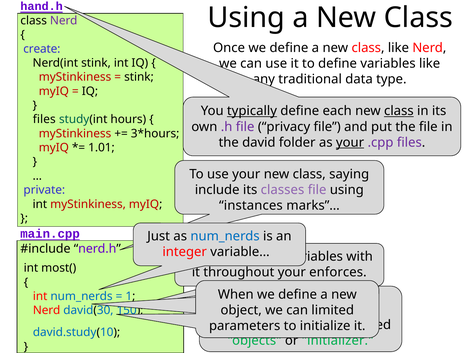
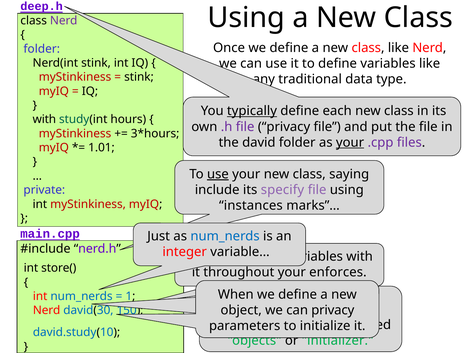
hand.h: hand.h -> deep.h
create at (42, 49): create -> folder
class at (399, 111) underline: present -> none
files at (44, 119): files -> with
use at (218, 174) underline: none -> present
classes: classes -> specify
most(: most( -> store(
can limited: limited -> privacy
